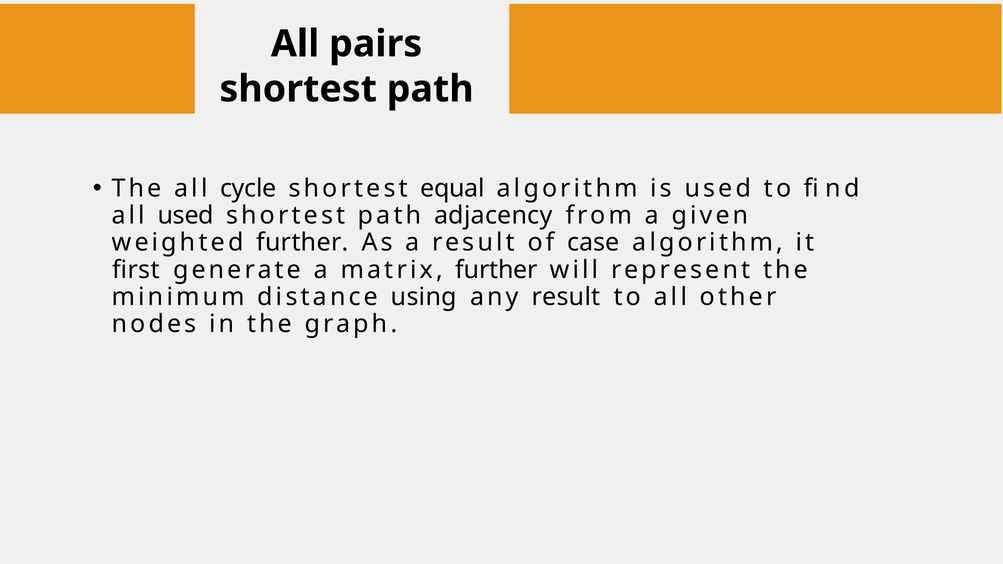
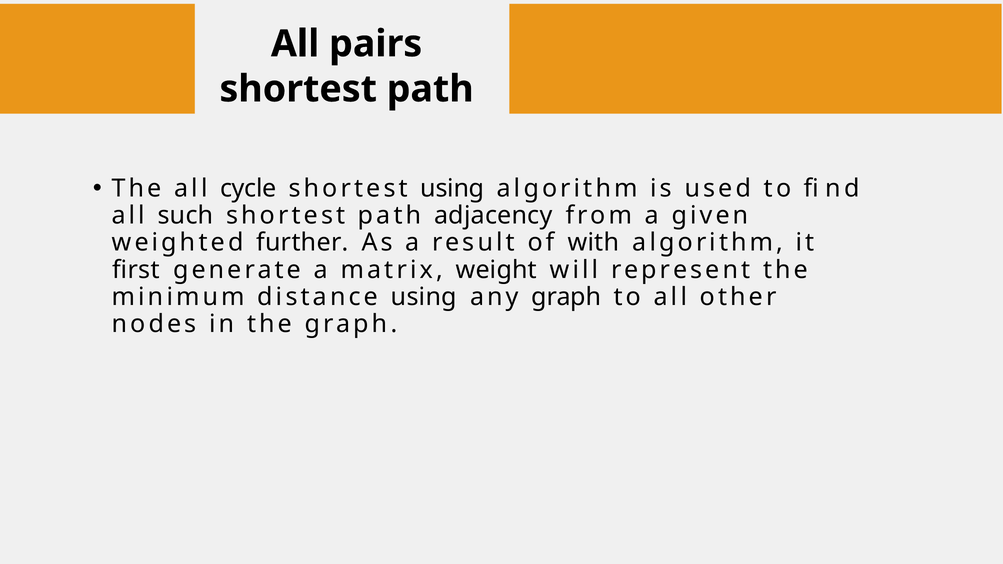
shortest equal: equal -> using
all used: used -> such
case: case -> with
matrix further: further -> weight
any result: result -> graph
